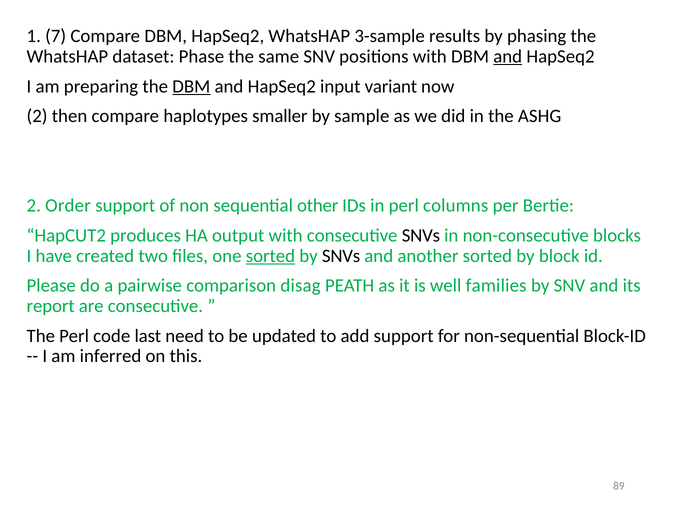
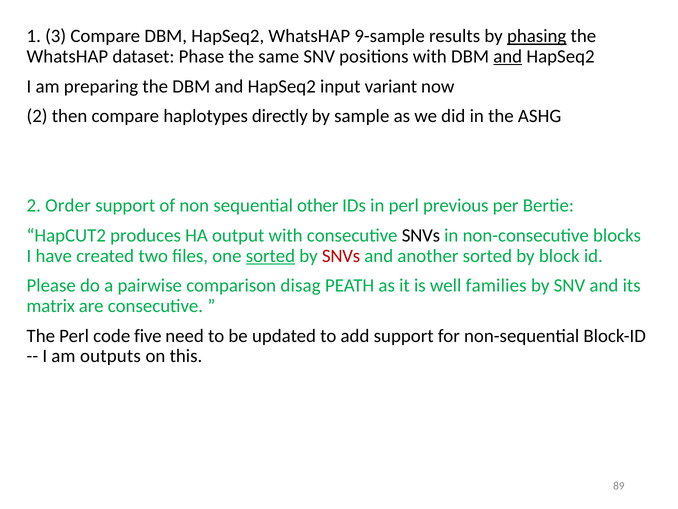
7: 7 -> 3
3-sample: 3-sample -> 9-sample
phasing underline: none -> present
DBM at (191, 86) underline: present -> none
smaller: smaller -> directly
columns: columns -> previous
SNVs at (341, 256) colour: black -> red
report: report -> matrix
last: last -> five
inferred: inferred -> outputs
